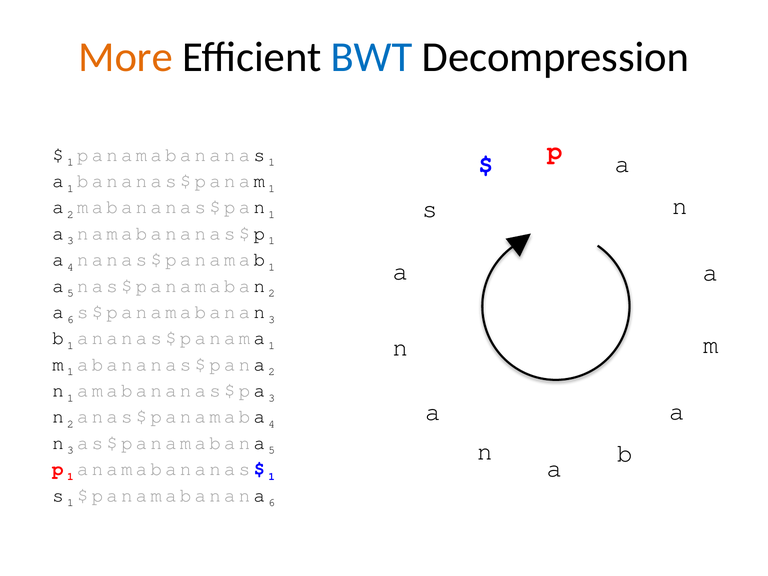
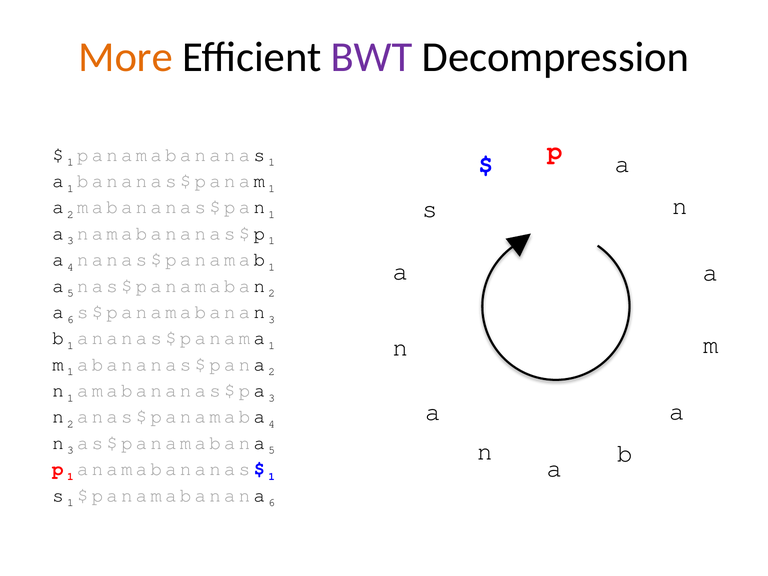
BWT colour: blue -> purple
